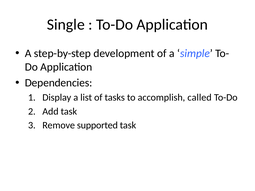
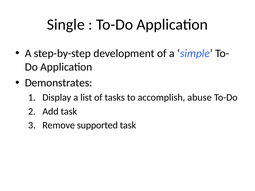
Dependencies: Dependencies -> Demonstrates
called: called -> abuse
